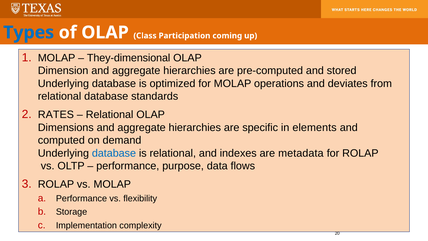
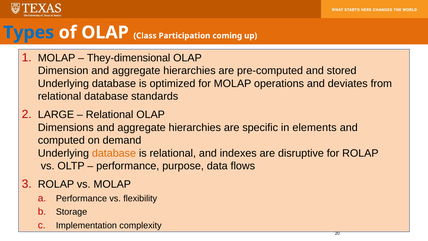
RATES: RATES -> LARGE
database at (114, 153) colour: blue -> orange
metadata: metadata -> disruptive
